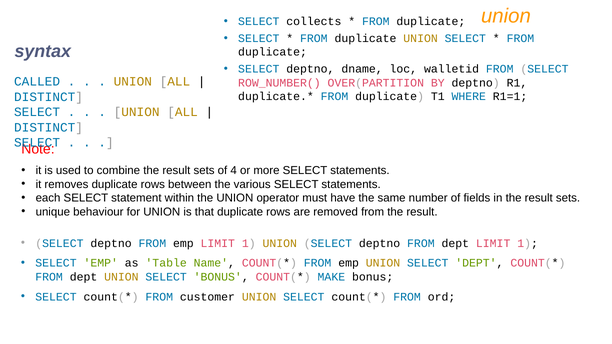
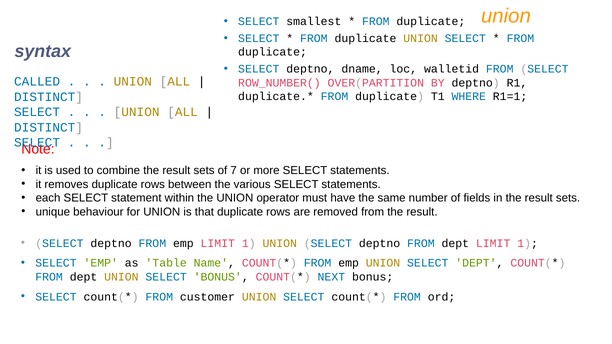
collects: collects -> smallest
4: 4 -> 7
MAKE: MAKE -> NEXT
